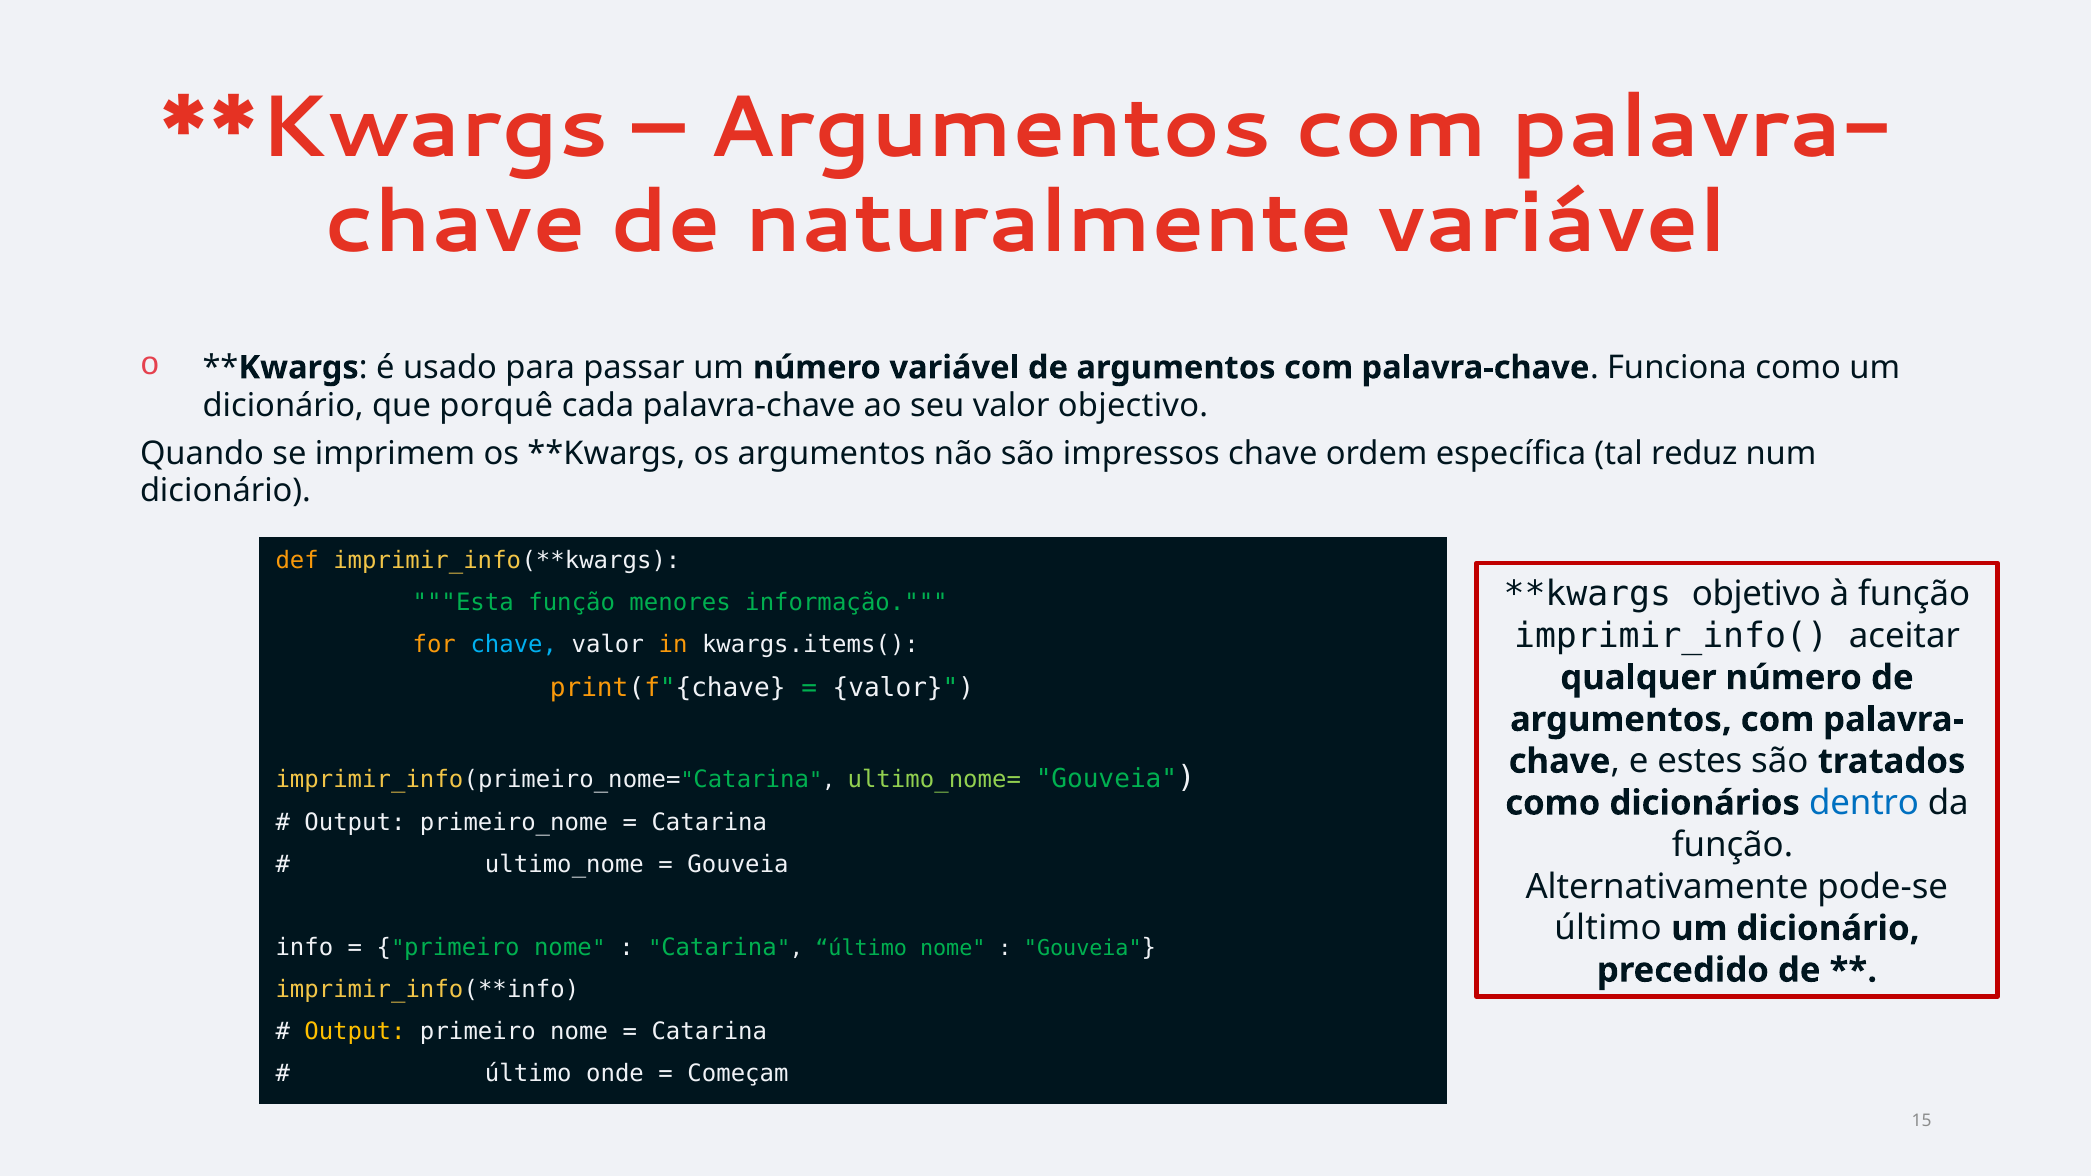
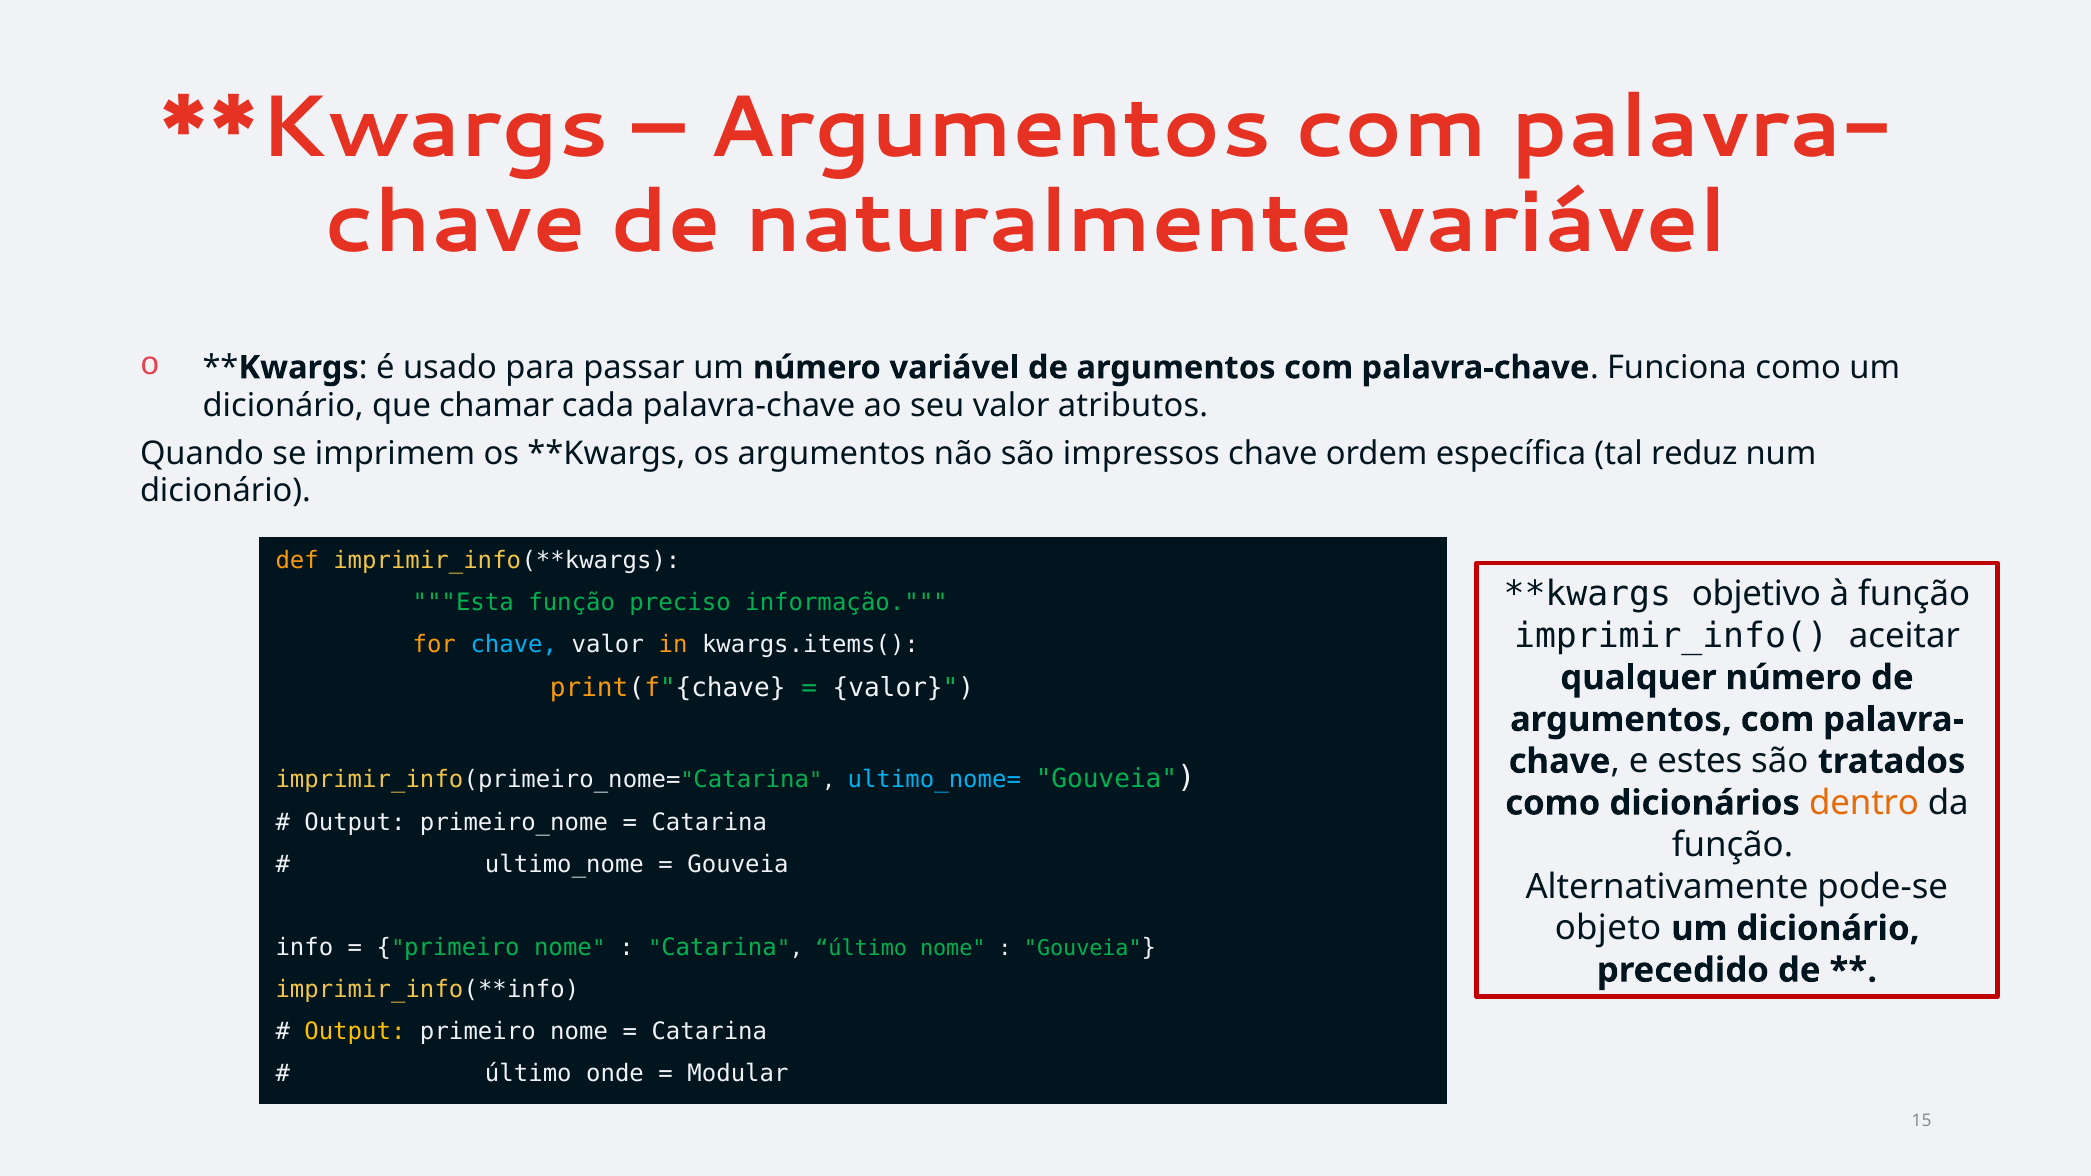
porquê: porquê -> chamar
objectivo: objectivo -> atributos
menores: menores -> preciso
ultimo_nome= colour: light green -> light blue
dentro colour: blue -> orange
último at (1608, 929): último -> objeto
Começam: Começam -> Modular
